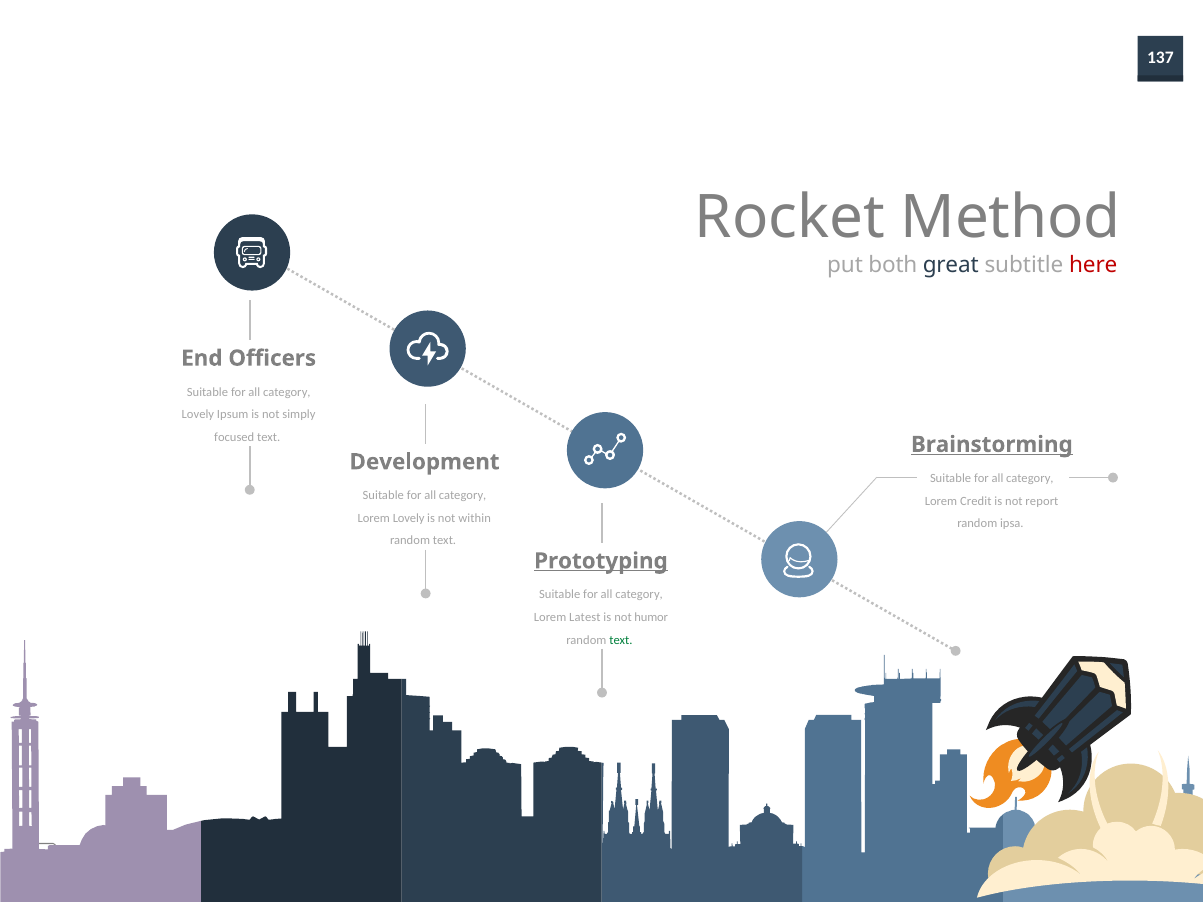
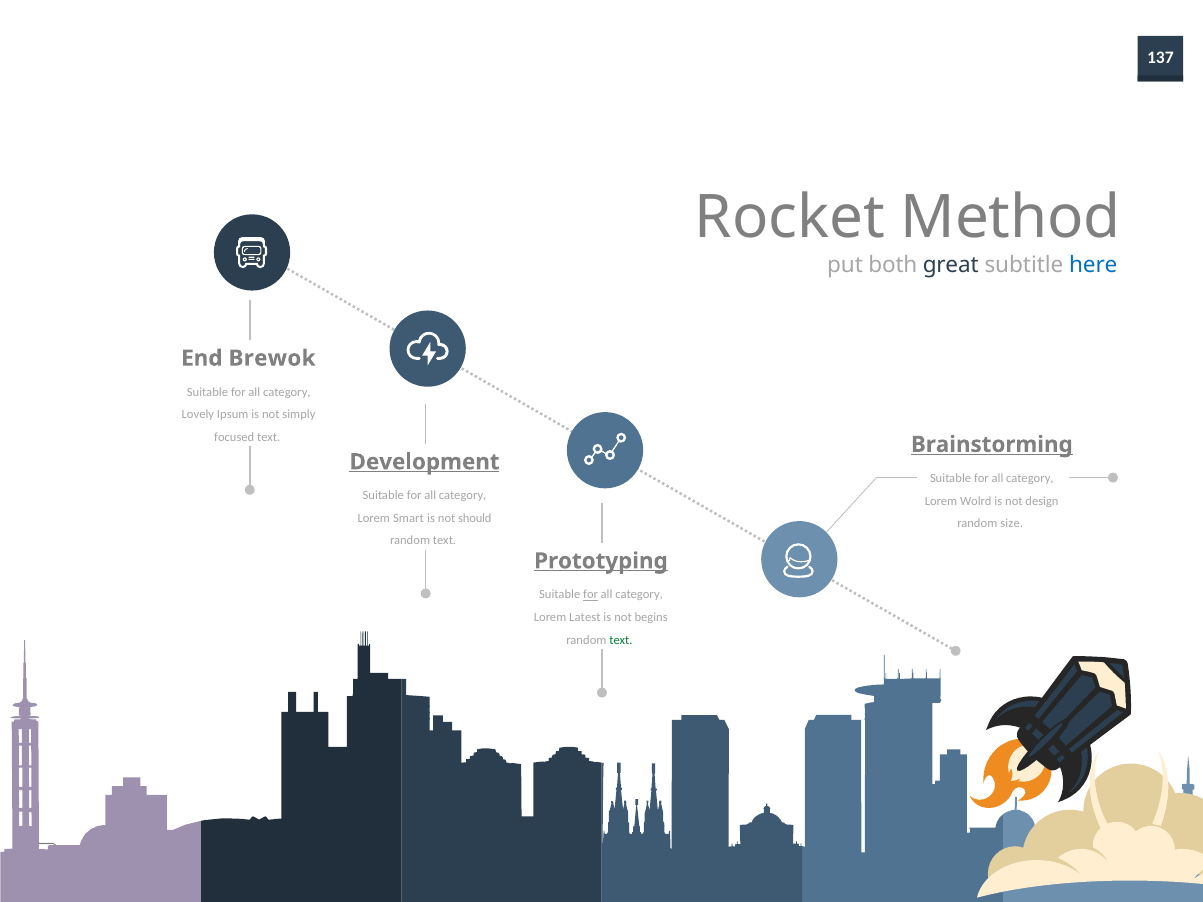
here colour: red -> blue
Officers: Officers -> Brewok
Development underline: none -> present
Credit: Credit -> Wolrd
report: report -> design
Lorem Lovely: Lovely -> Smart
within: within -> should
ipsa: ipsa -> size
for at (591, 595) underline: none -> present
humor: humor -> begins
